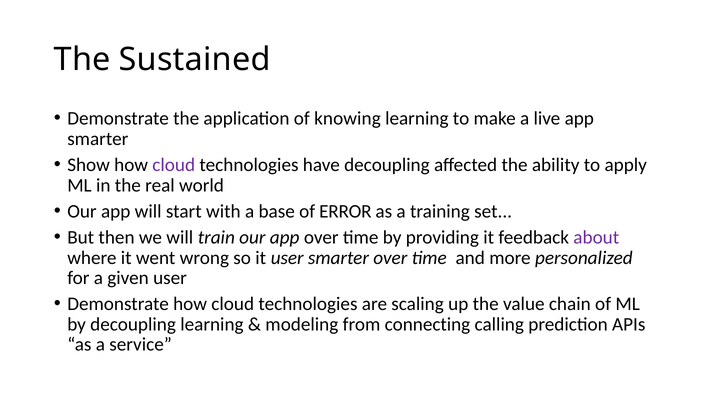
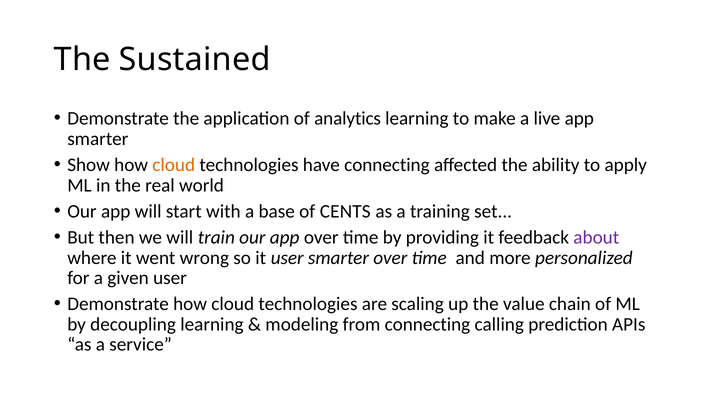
knowing: knowing -> analytics
cloud at (174, 165) colour: purple -> orange
have decoupling: decoupling -> connecting
ERROR: ERROR -> CENTS
